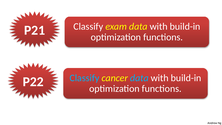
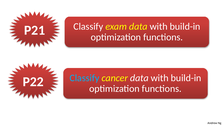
data at (139, 78) colour: light blue -> white
